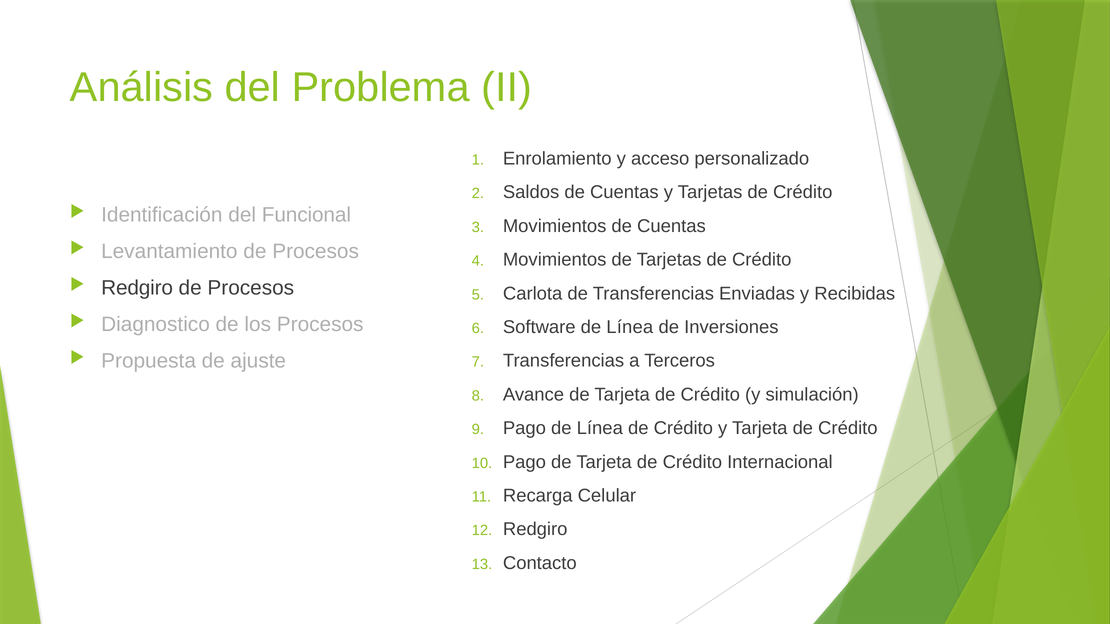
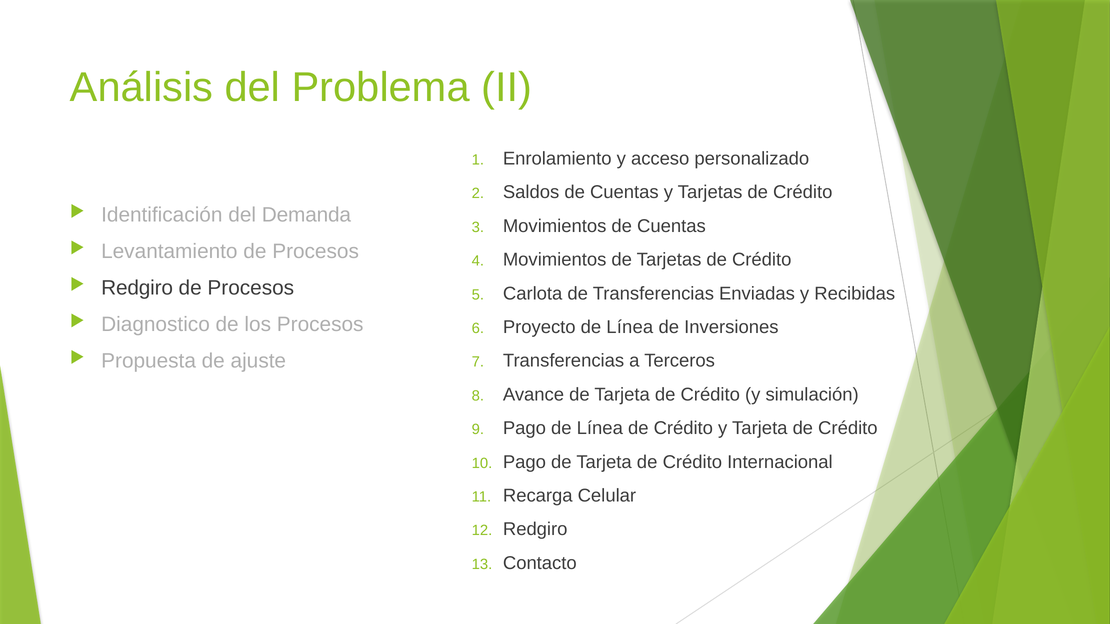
Funcional: Funcional -> Demanda
Software: Software -> Proyecto
